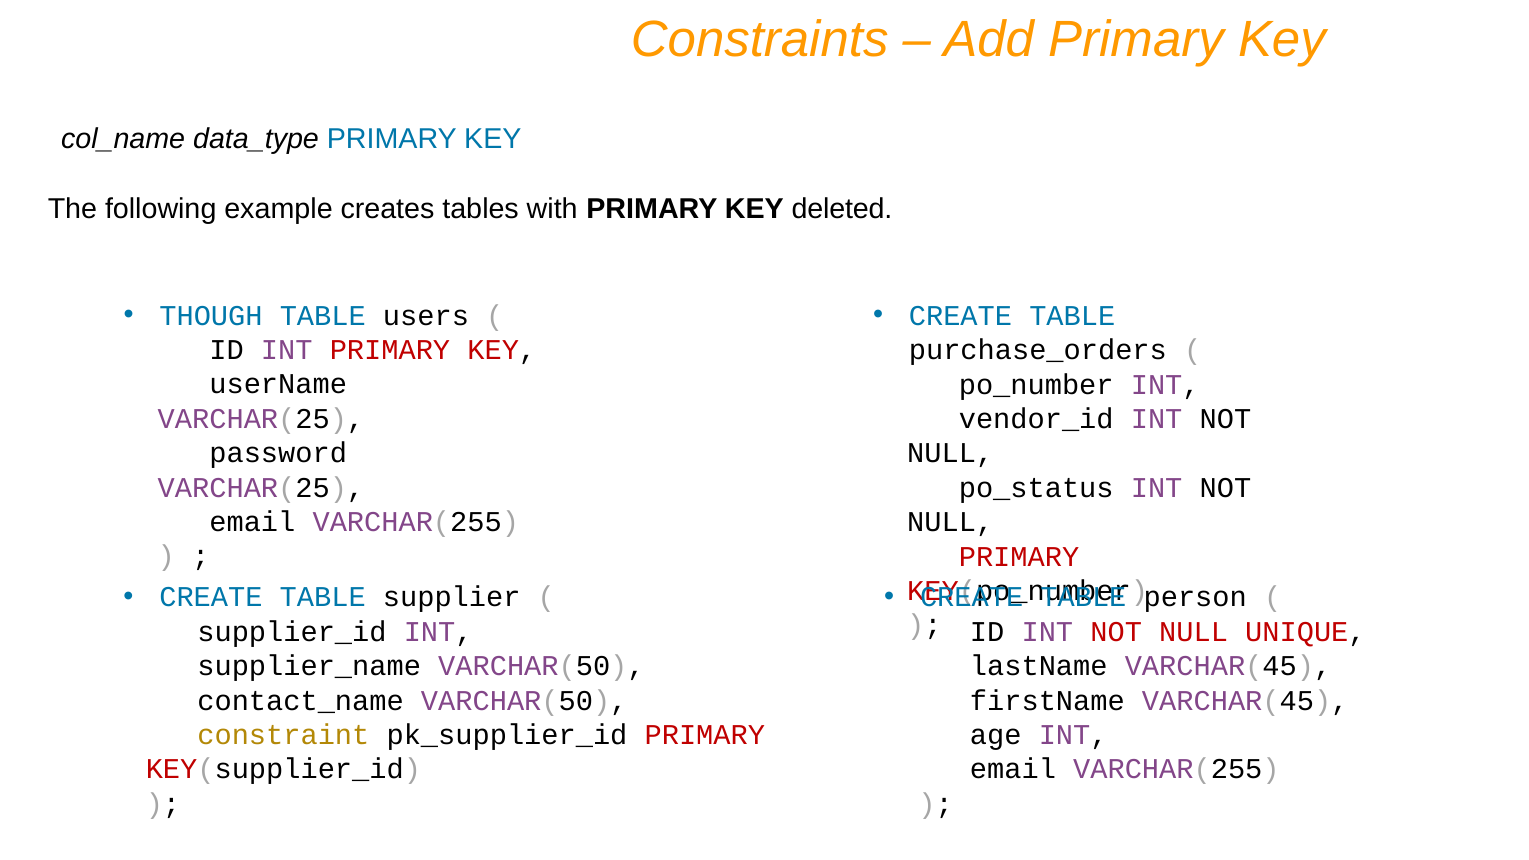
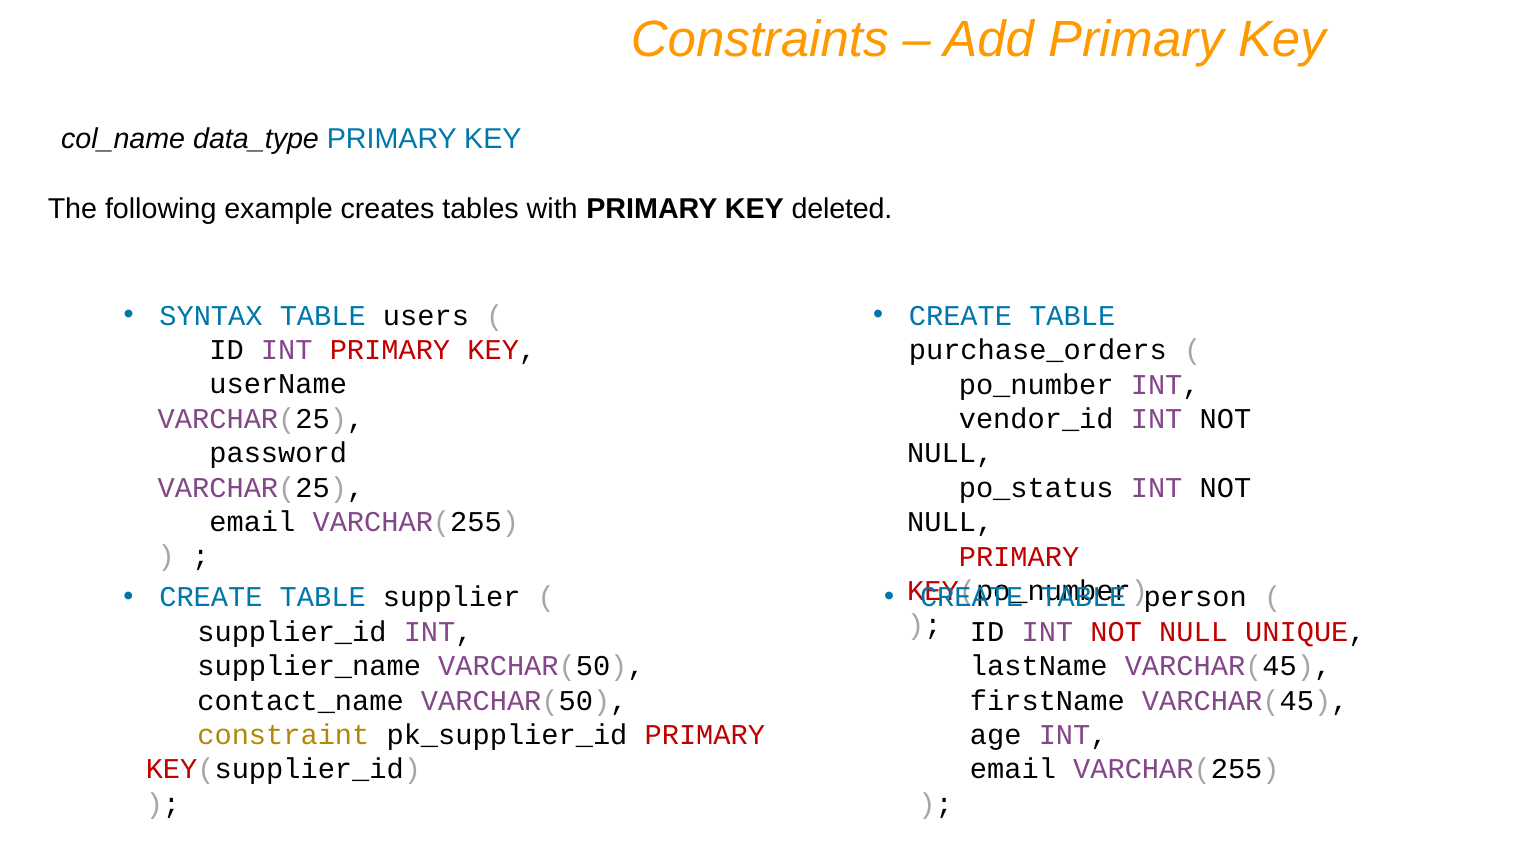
THOUGH: THOUGH -> SYNTAX
